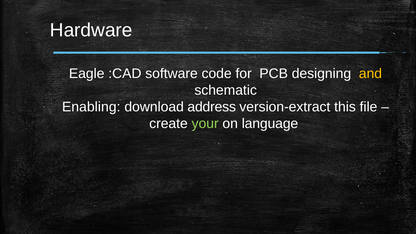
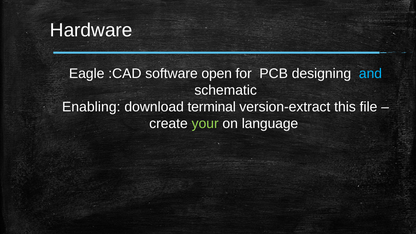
code: code -> open
and colour: yellow -> light blue
address: address -> terminal
